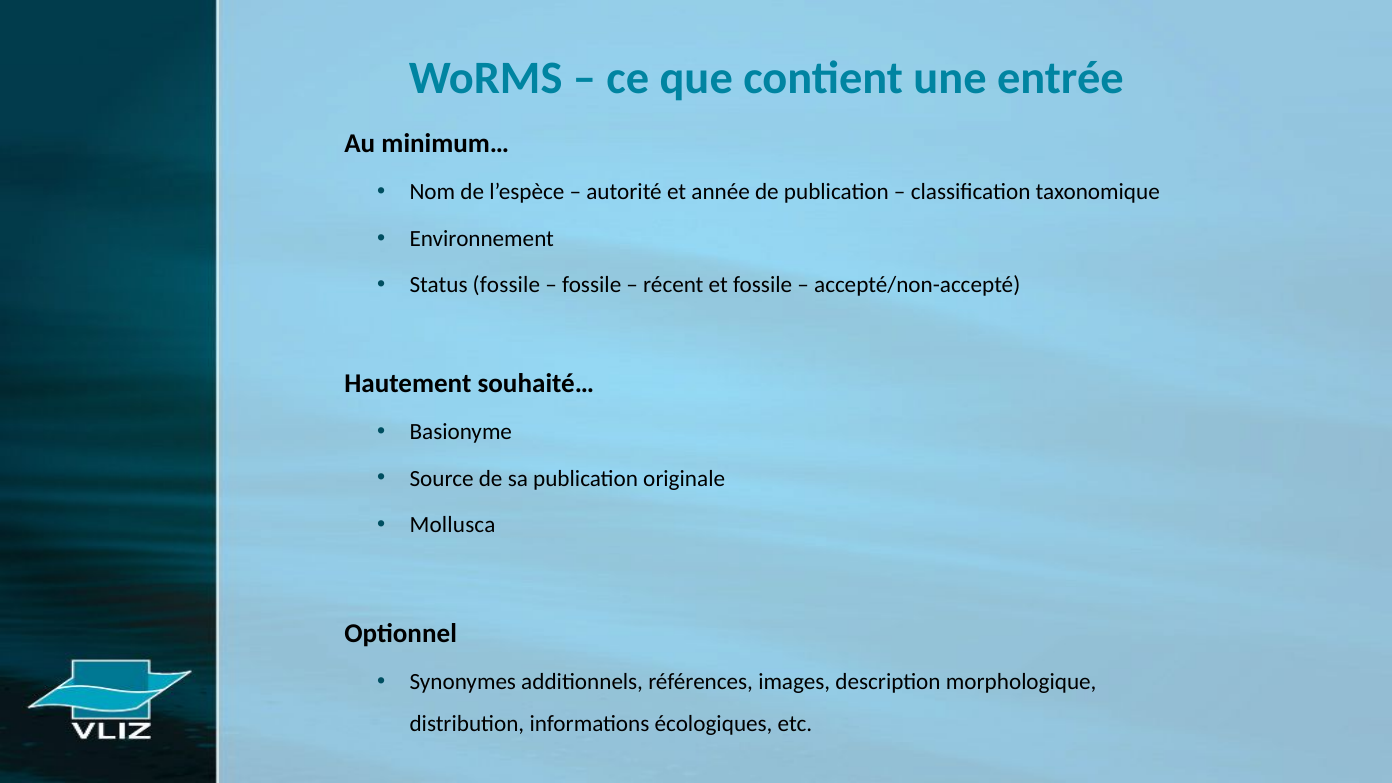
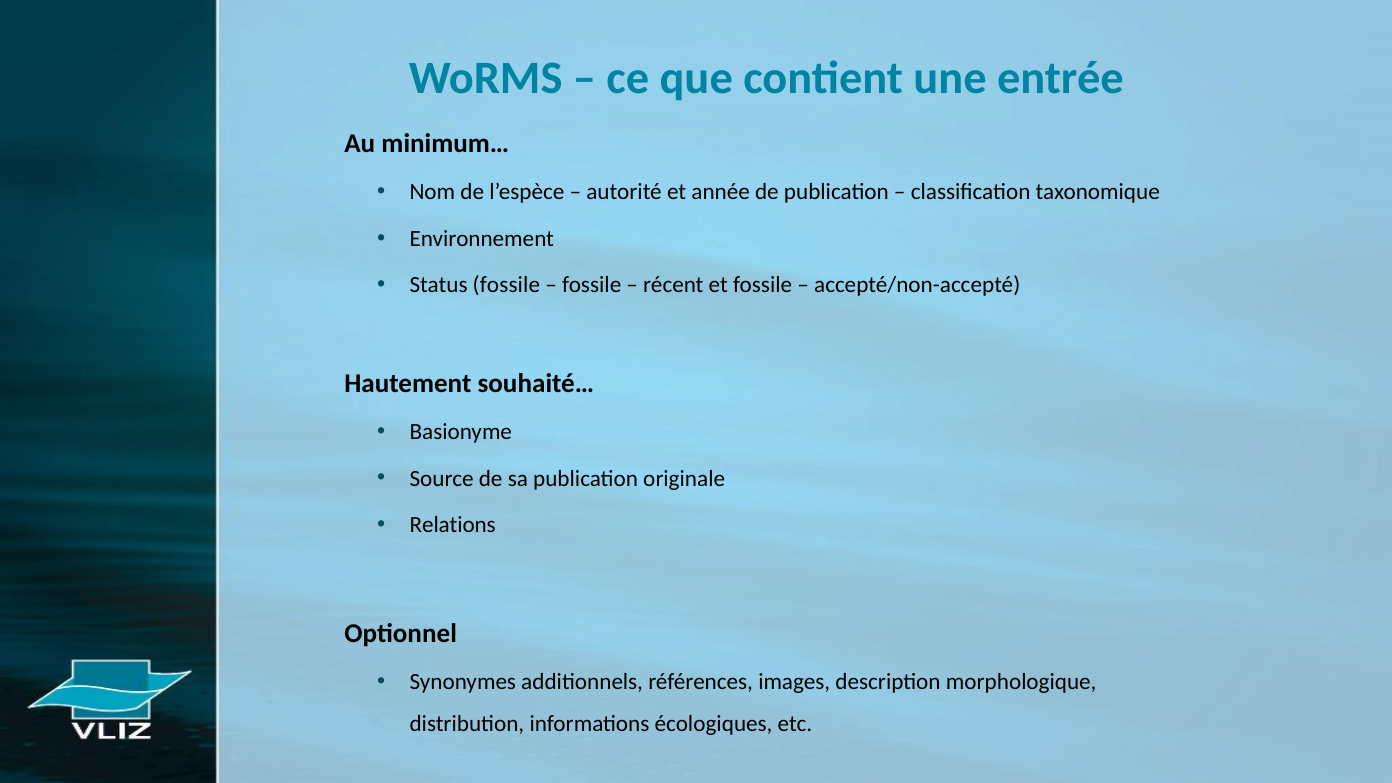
Mollusca: Mollusca -> Relations
